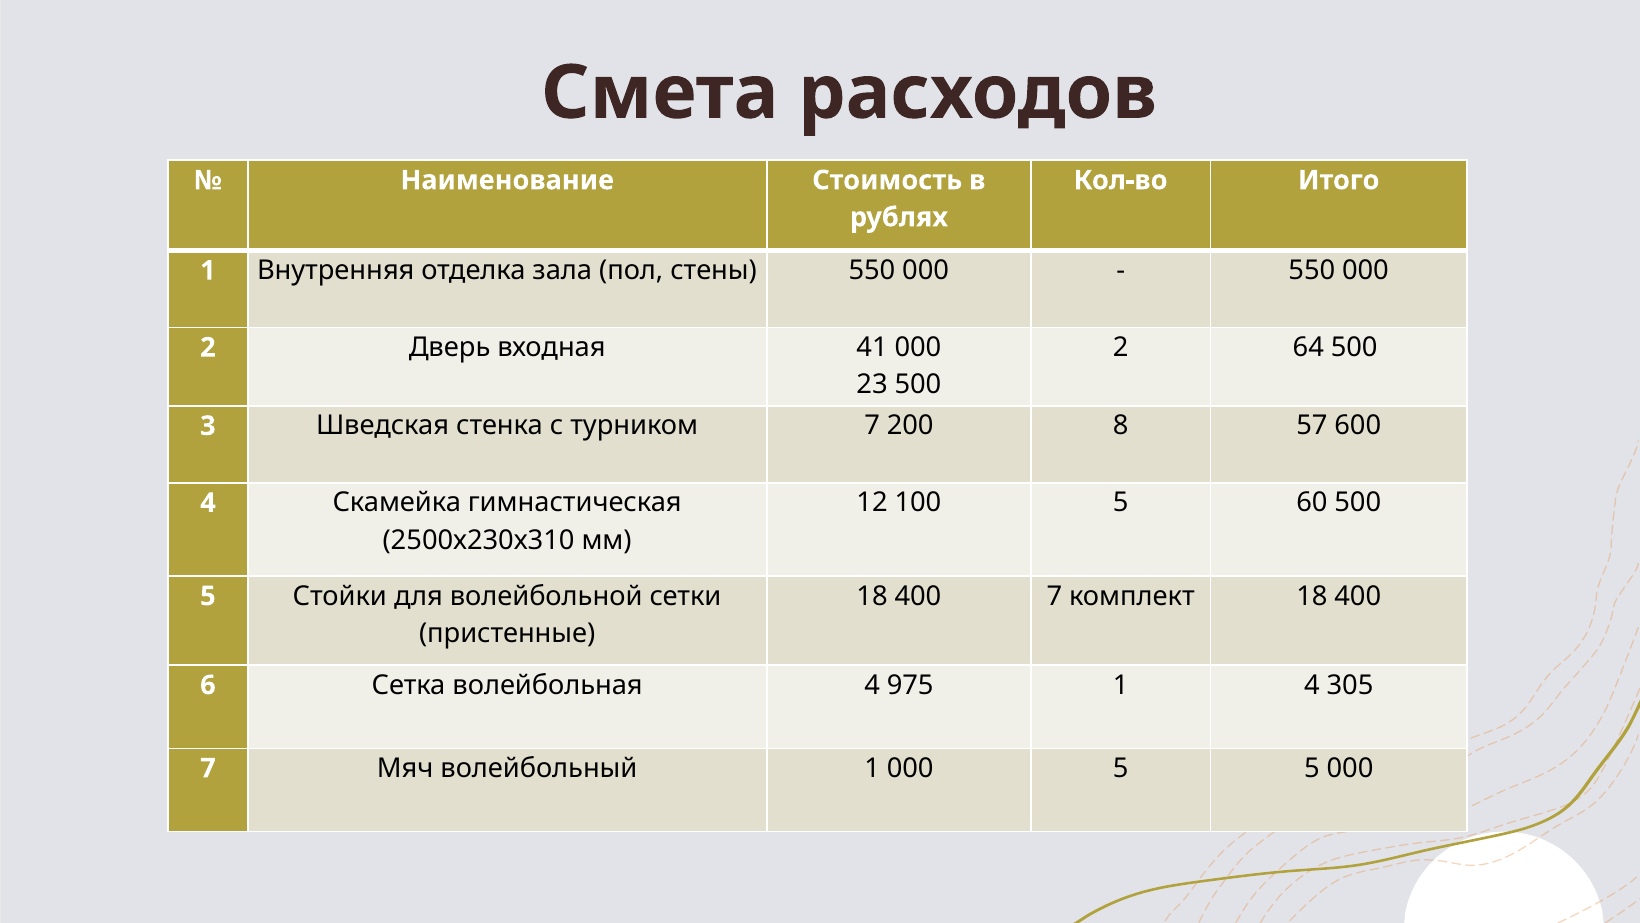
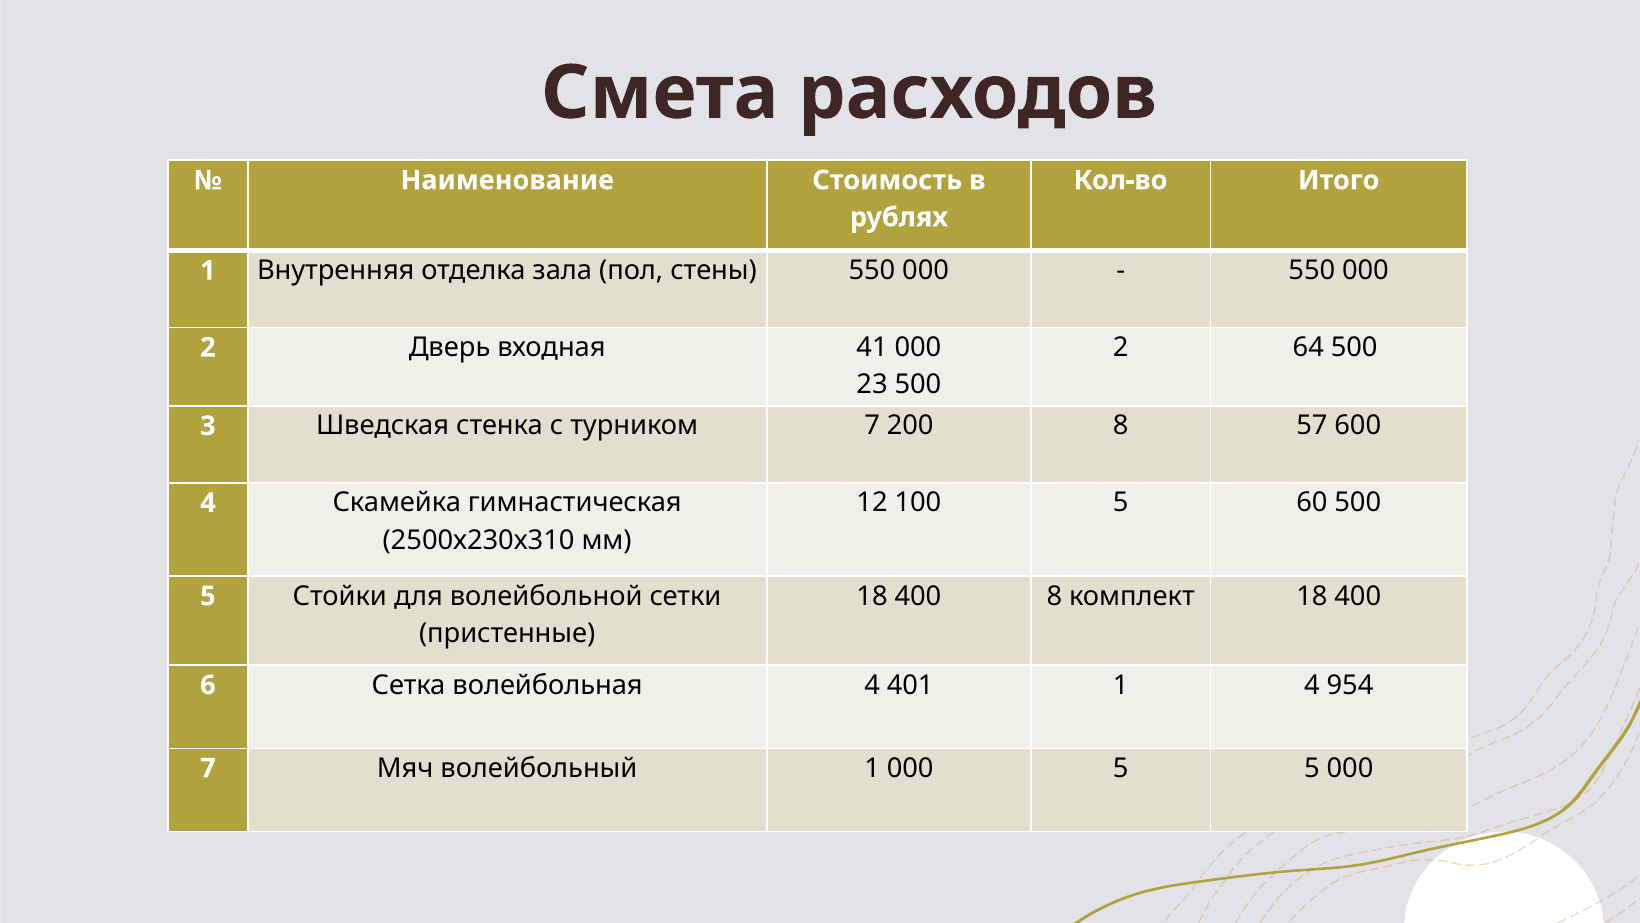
400 7: 7 -> 8
975: 975 -> 401
305: 305 -> 954
